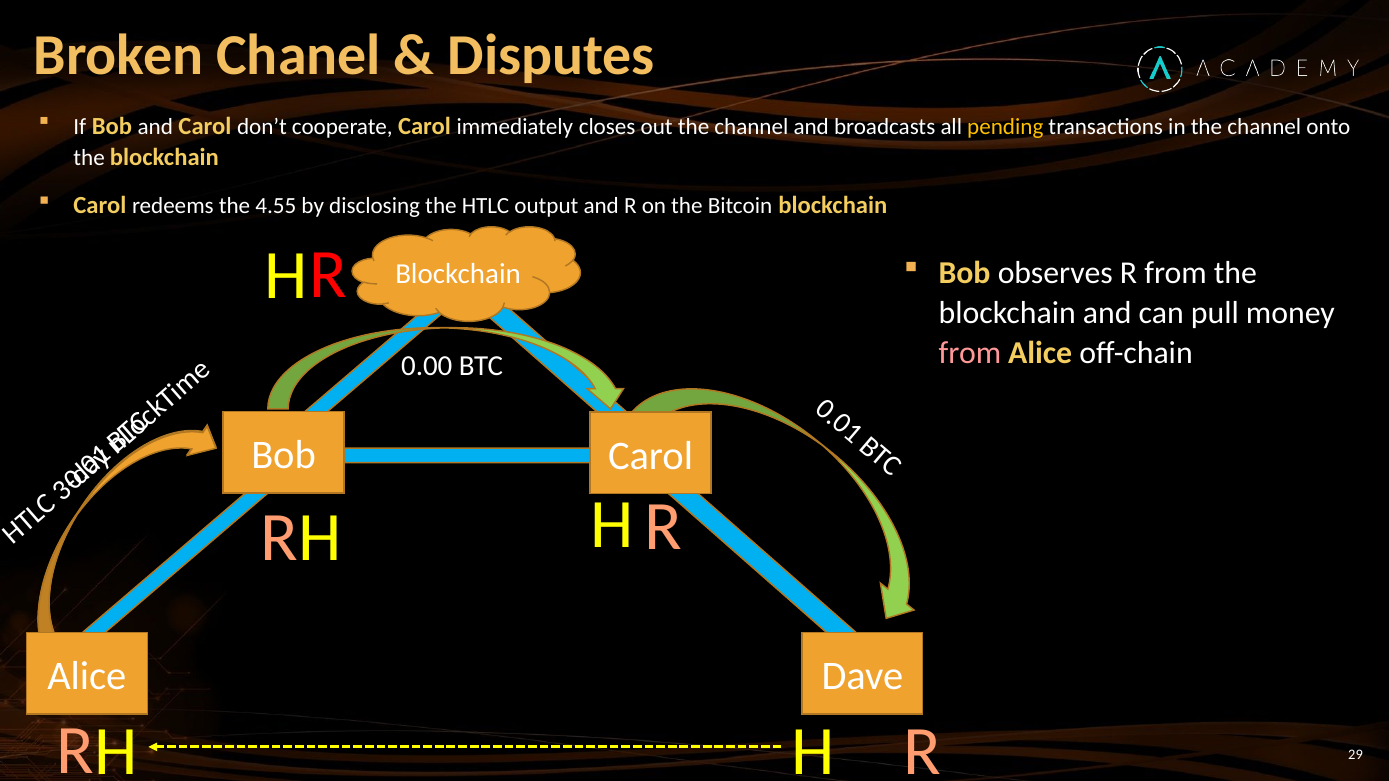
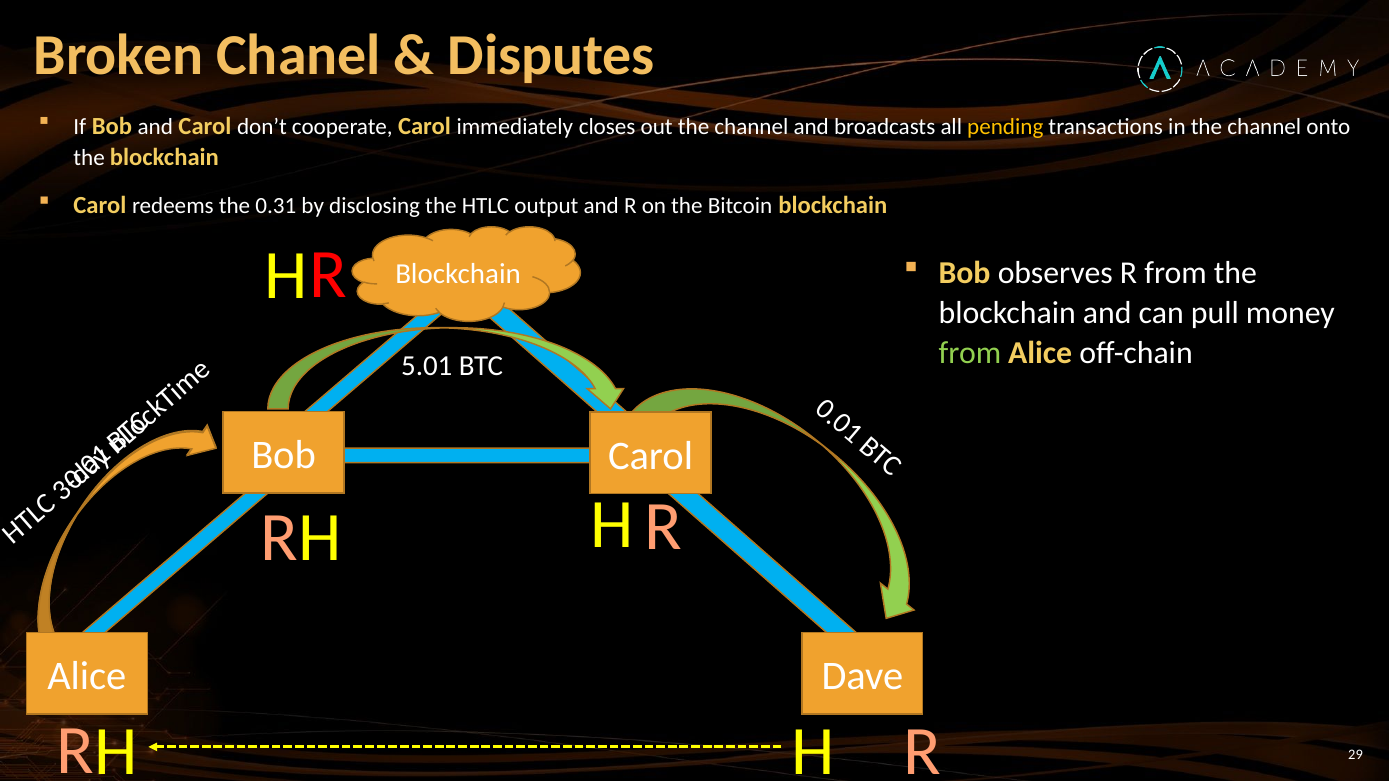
4.55: 4.55 -> 0.31
from at (970, 353) colour: pink -> light green
0.00: 0.00 -> 5.01
